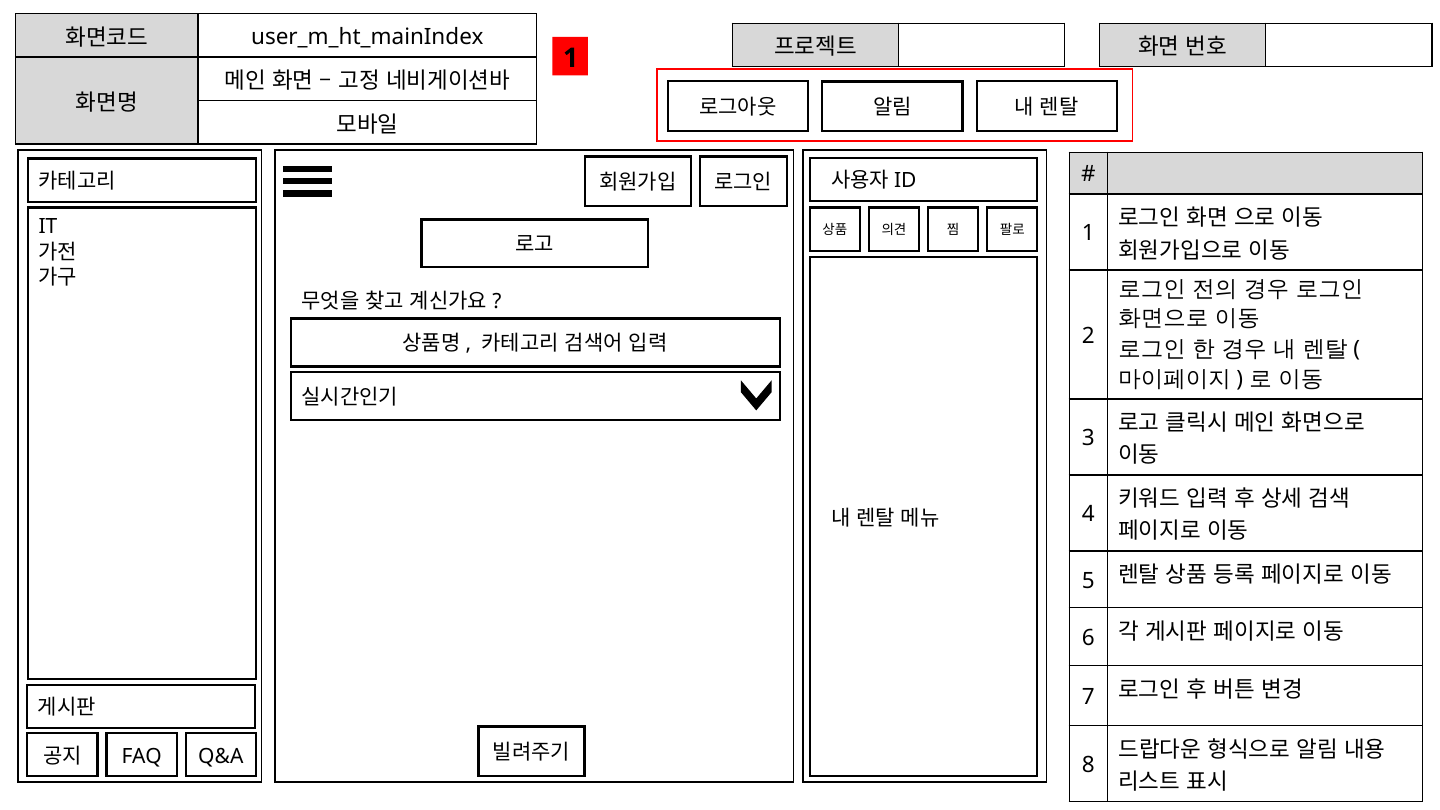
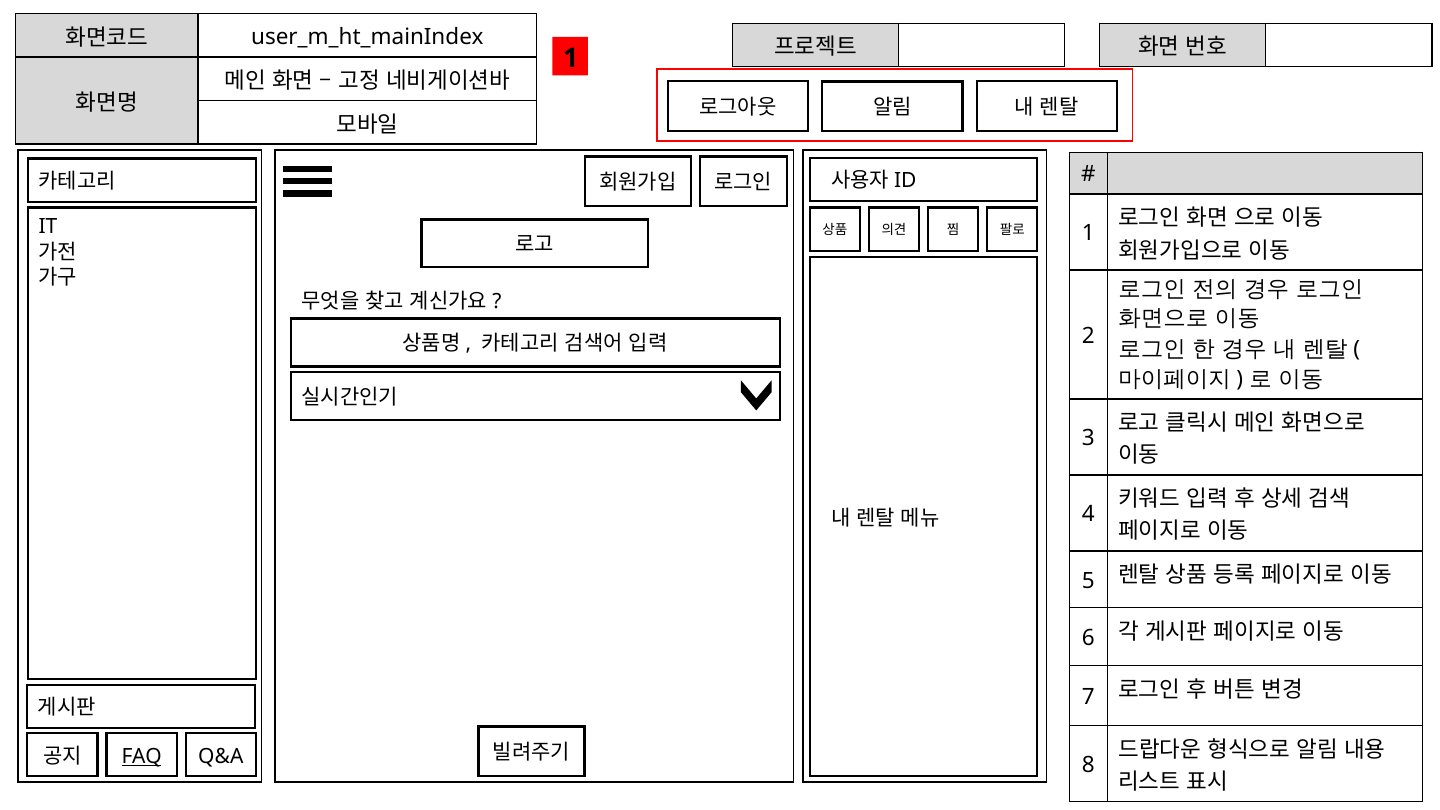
FAQ underline: none -> present
